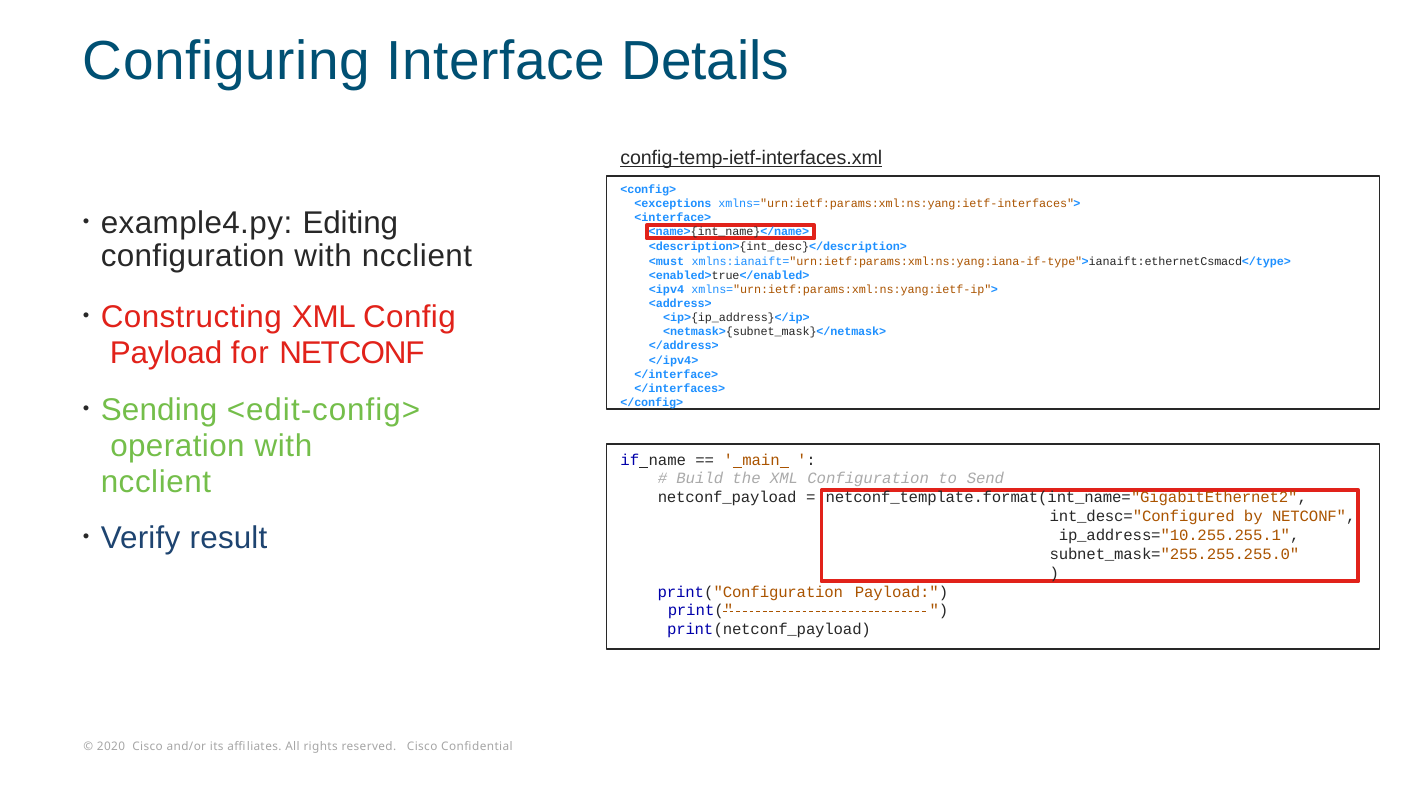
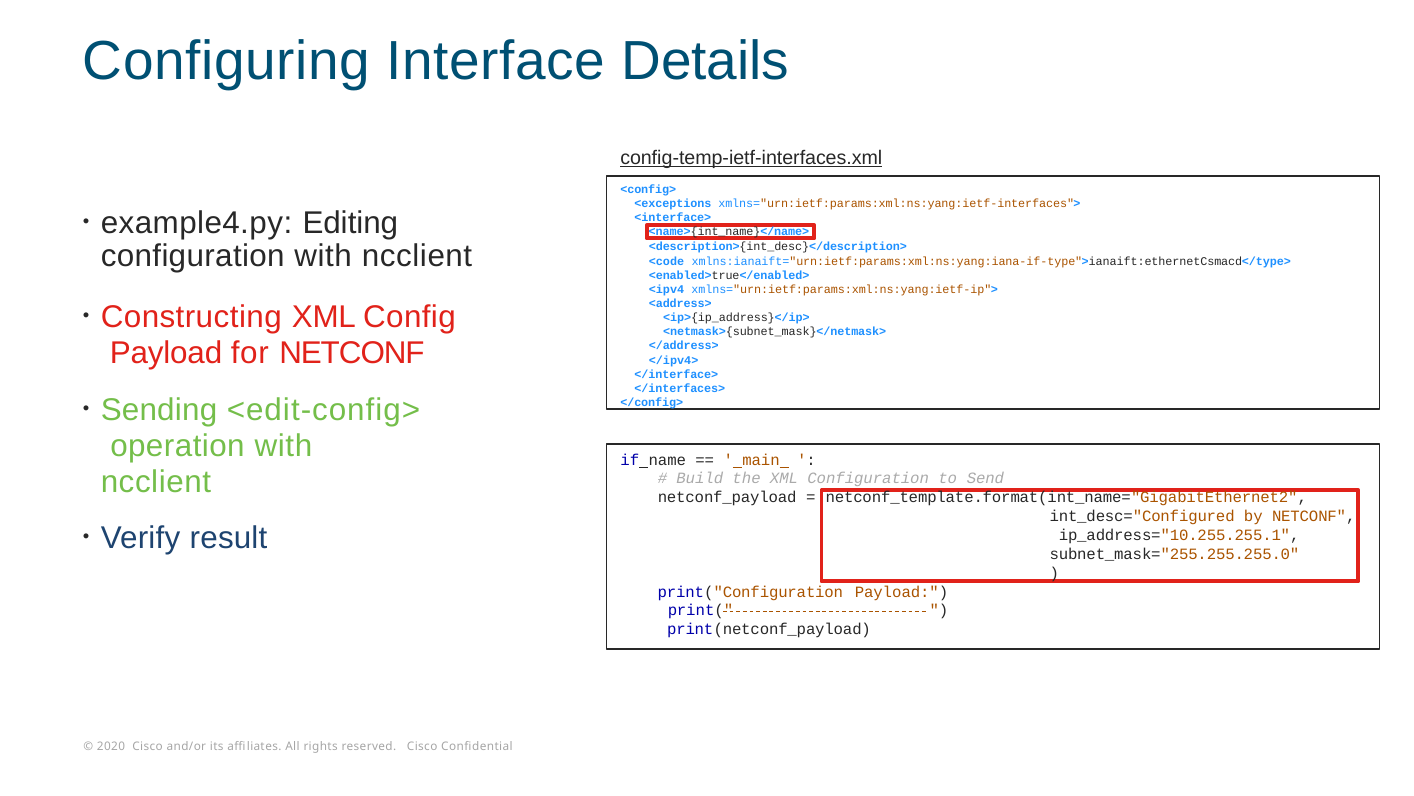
<must: <must -> <code
